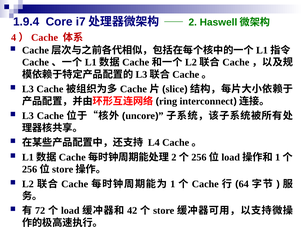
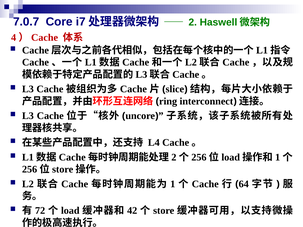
1.9.4: 1.9.4 -> 7.0.7
